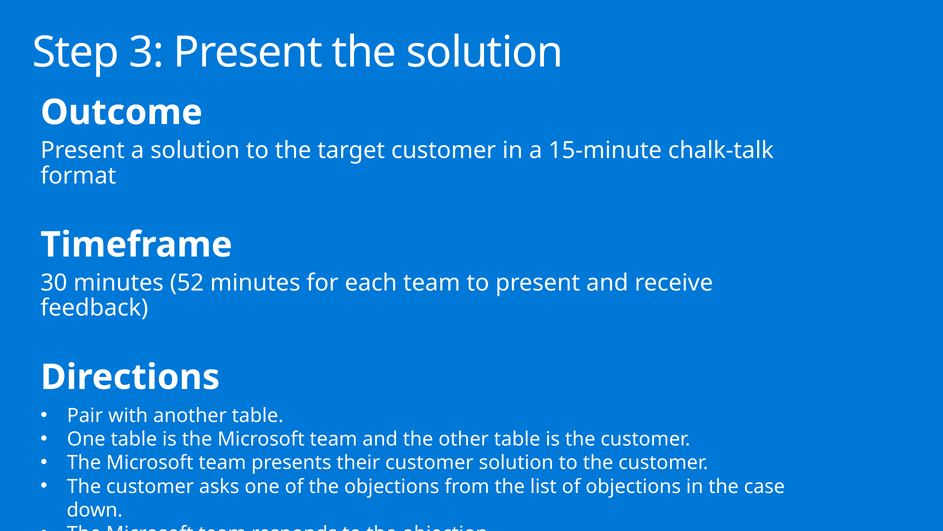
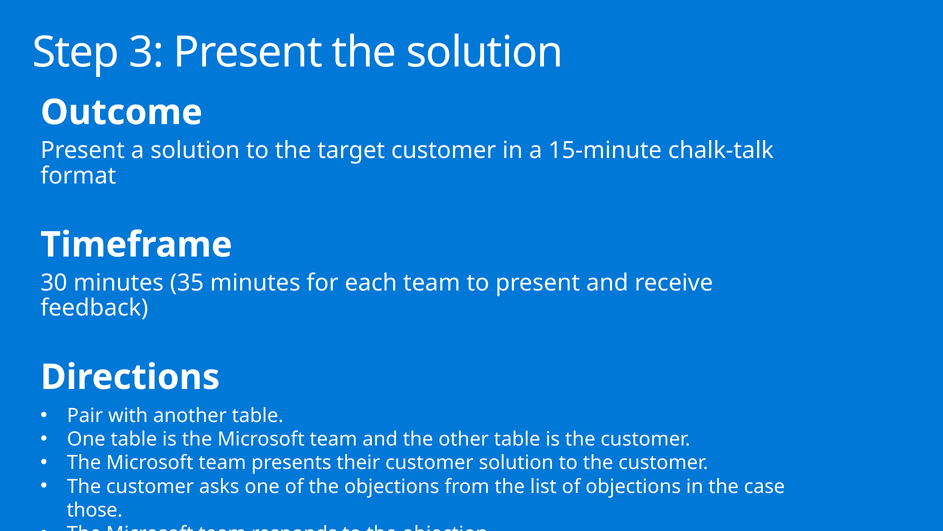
52: 52 -> 35
down: down -> those
